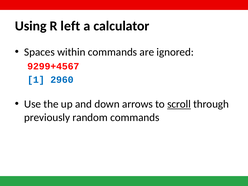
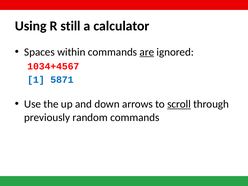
left: left -> still
are underline: none -> present
9299+4567: 9299+4567 -> 1034+4567
2960: 2960 -> 5871
